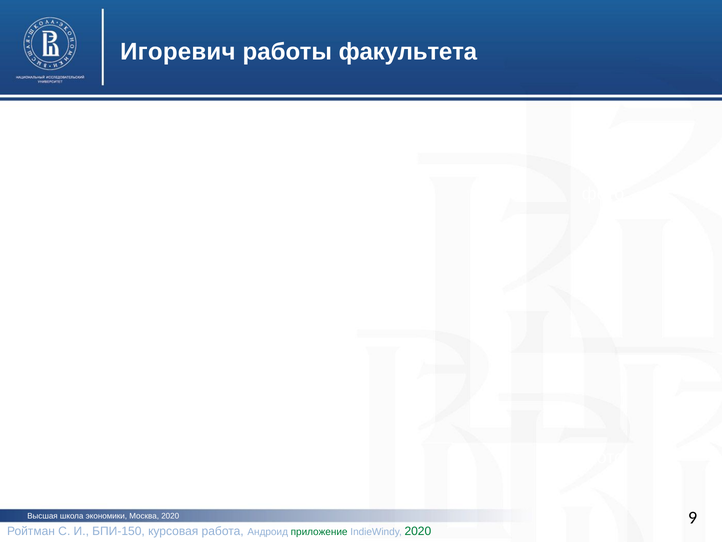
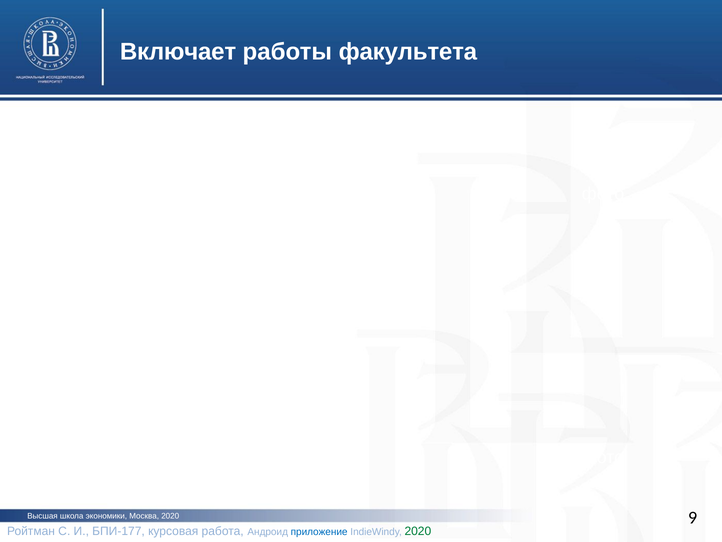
Игоревич: Игоревич -> Включает
БПИ-150: БПИ-150 -> БПИ-177
приложение colour: green -> blue
